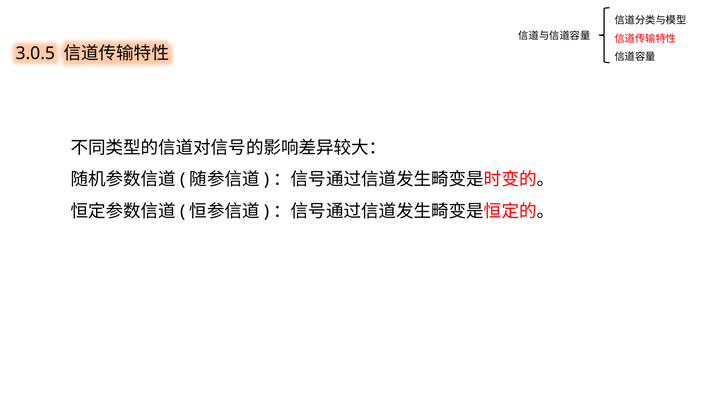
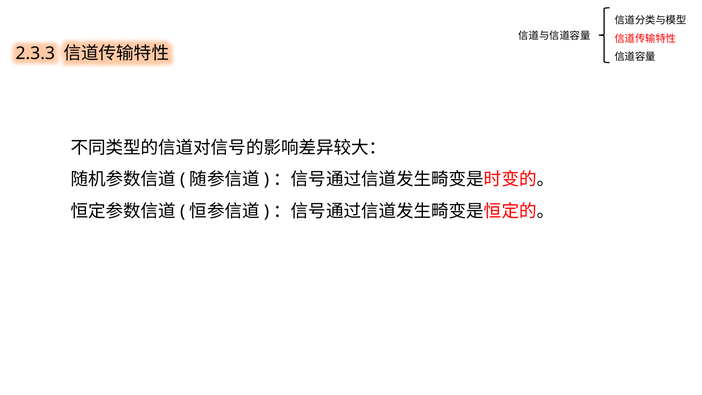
3.0.5: 3.0.5 -> 2.3.3
